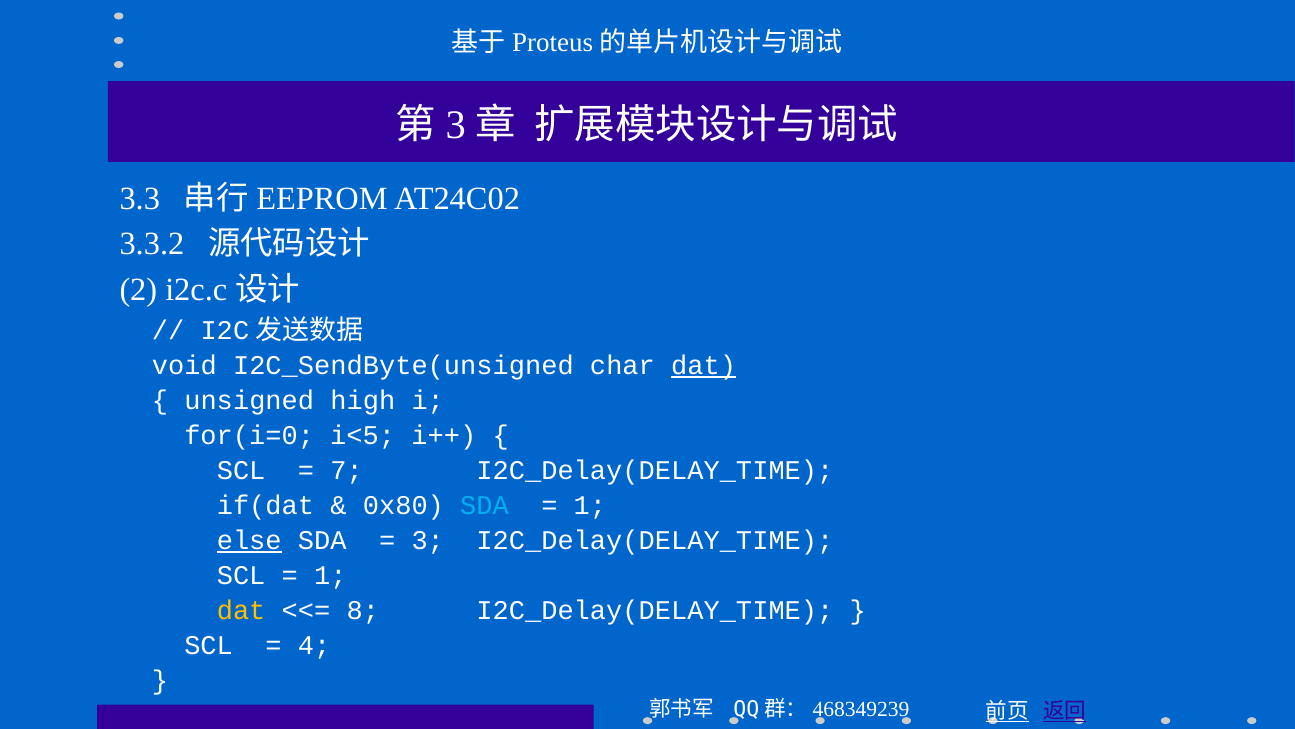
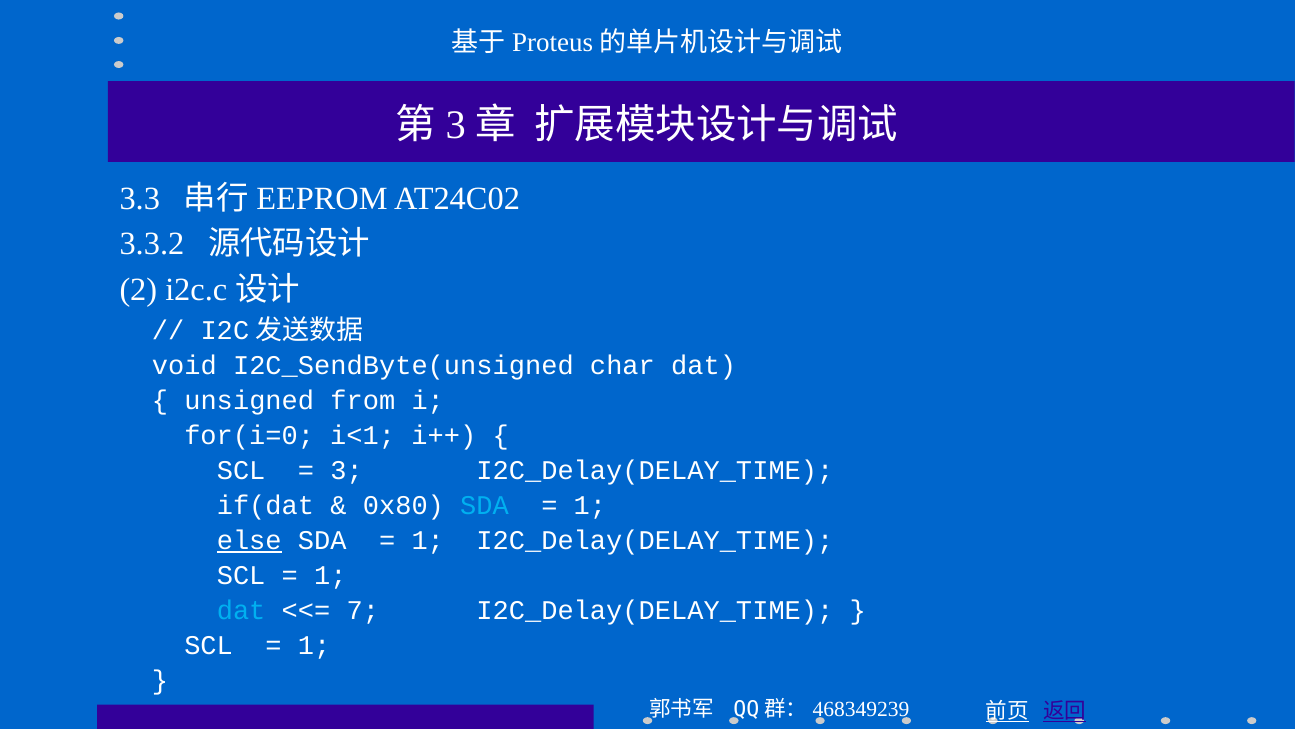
dat at (704, 365) underline: present -> none
high: high -> from
i<5: i<5 -> i<1
7 at (347, 470): 7 -> 3
3 at (428, 540): 3 -> 1
dat at (241, 610) colour: yellow -> light blue
8: 8 -> 7
4 at (314, 645): 4 -> 1
